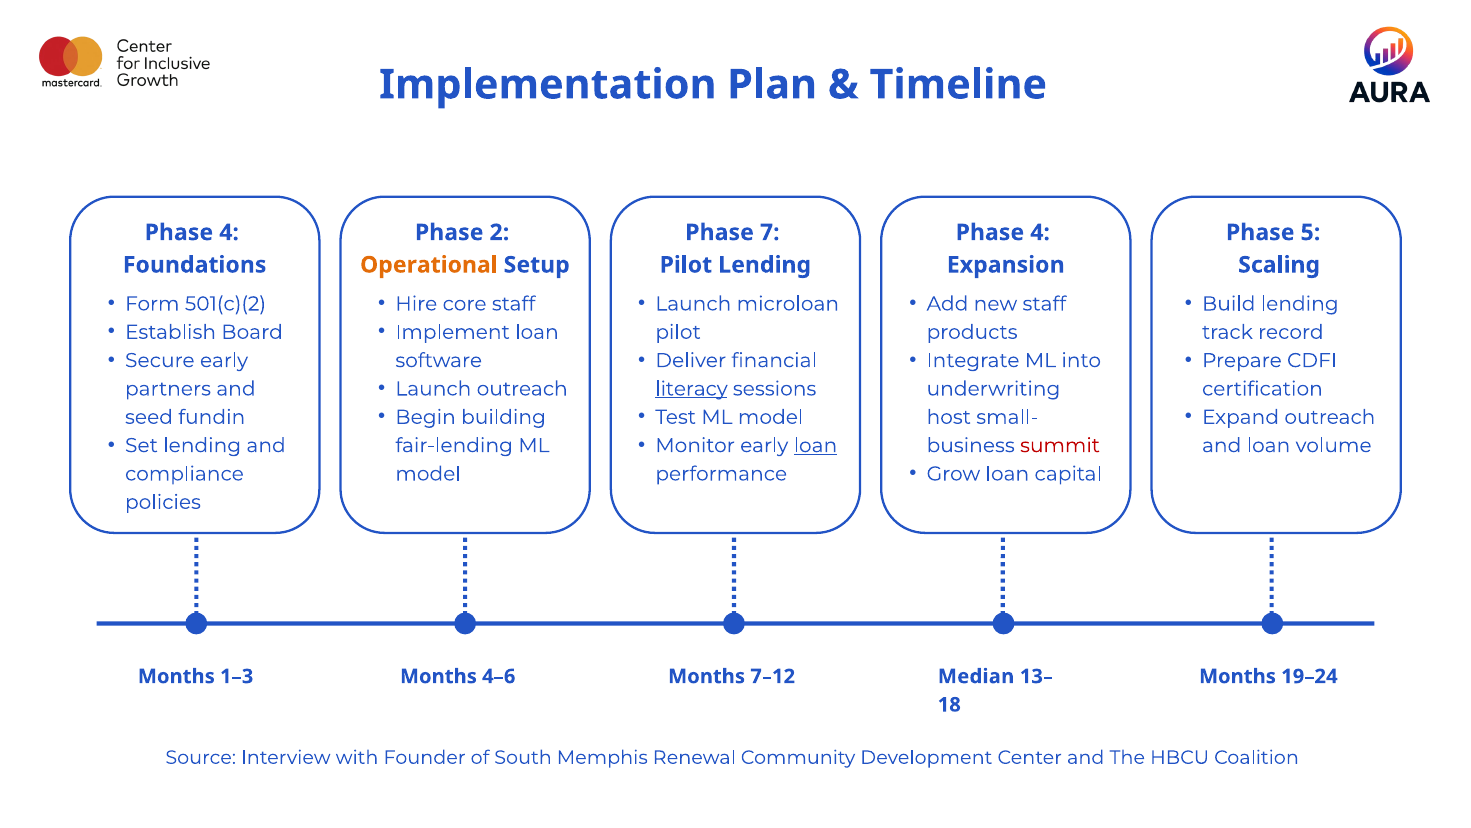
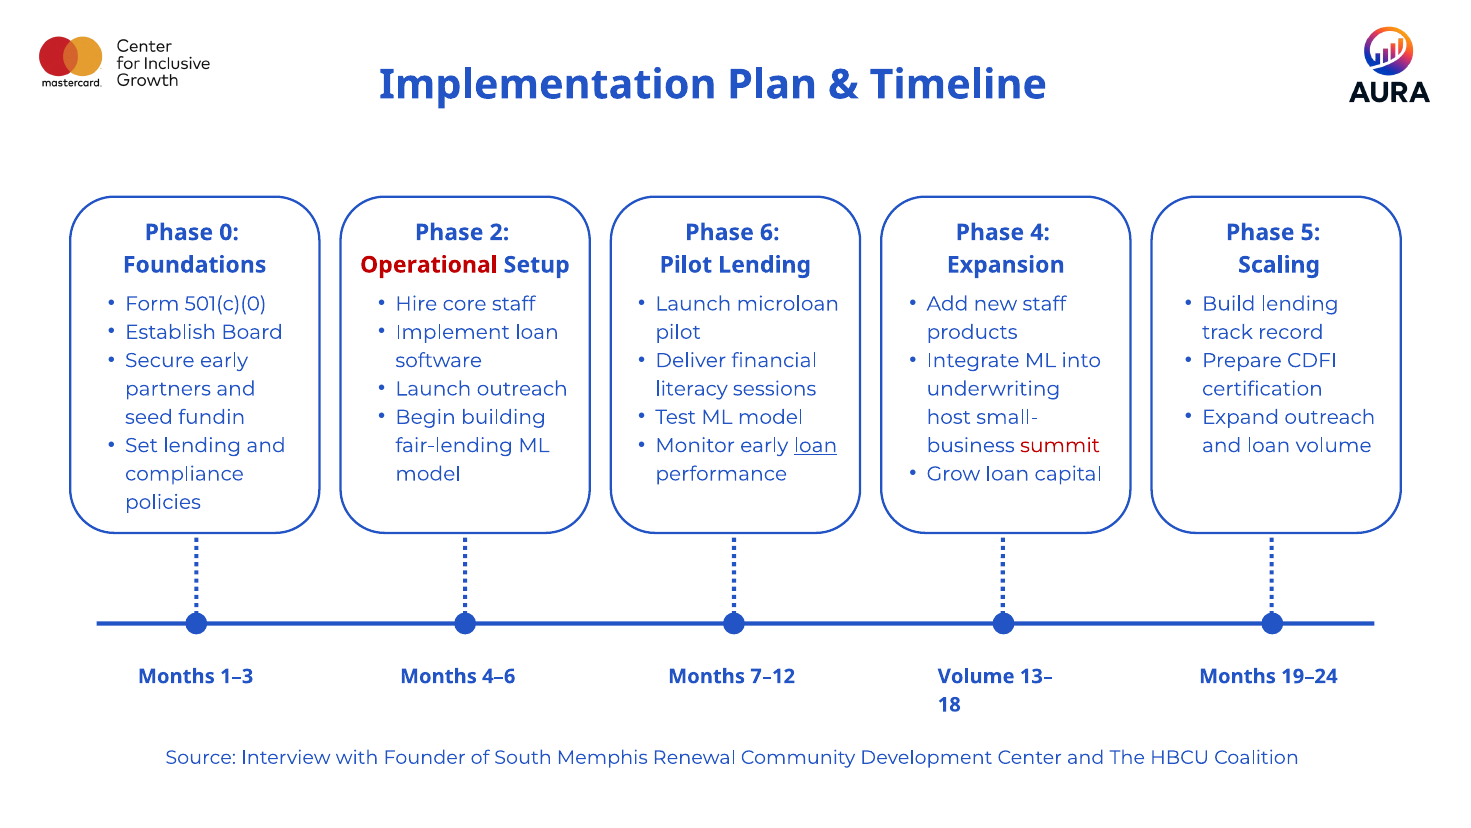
4 at (229, 232): 4 -> 0
7: 7 -> 6
Operational colour: orange -> red
501(c)(2: 501(c)(2 -> 501(c)(0
literacy underline: present -> none
7–12 Median: Median -> Volume
